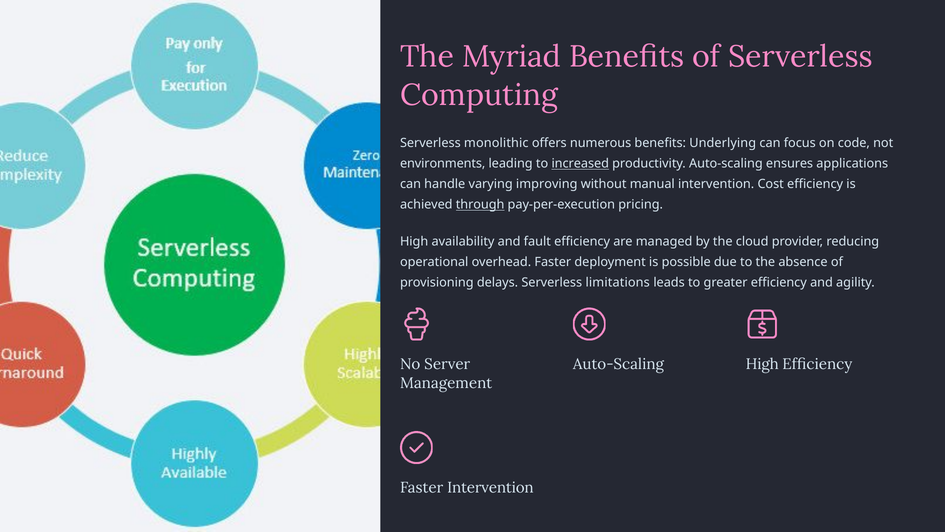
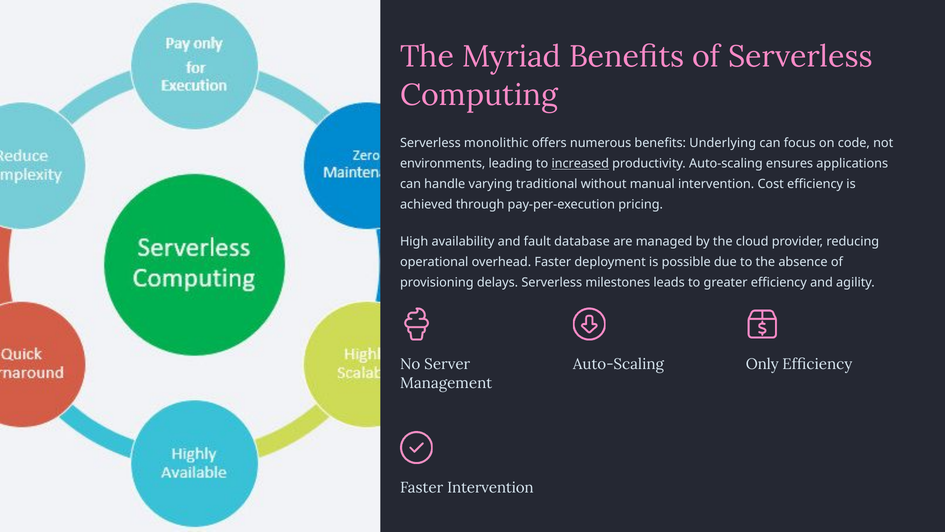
improving: improving -> traditional
through underline: present -> none
fault efficiency: efficiency -> database
limitations: limitations -> milestones
Auto-Scaling High: High -> Only
